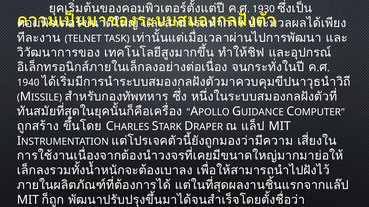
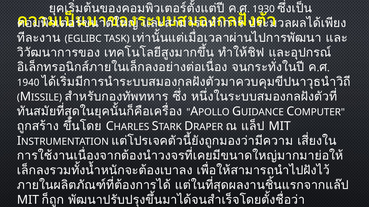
TELNET: TELNET -> EGLIBC
